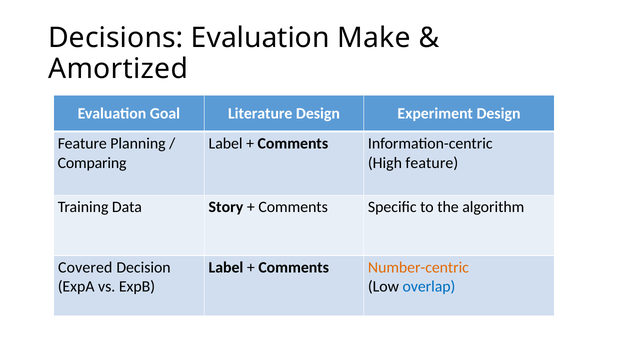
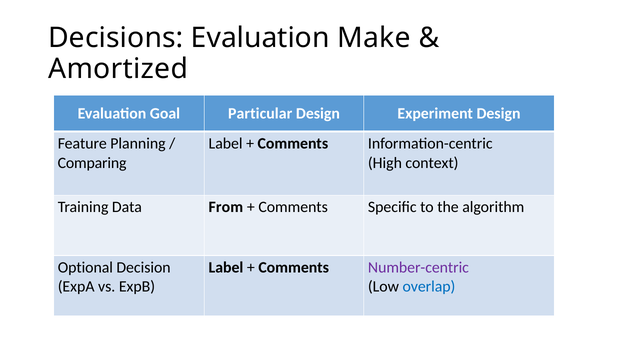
Literature: Literature -> Particular
High feature: feature -> context
Story: Story -> From
Covered: Covered -> Optional
Number-centric colour: orange -> purple
